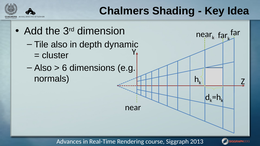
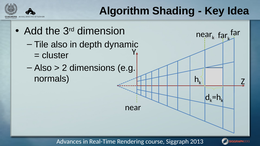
Chalmers: Chalmers -> Algorithm
6: 6 -> 2
